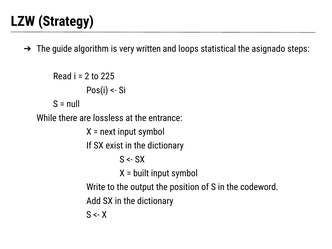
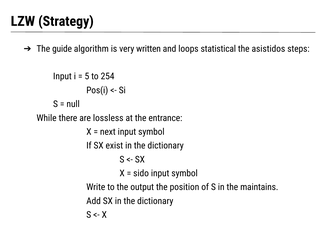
asignado: asignado -> asistidos
Read at (62, 76): Read -> Input
2: 2 -> 5
225: 225 -> 254
built: built -> sido
codeword: codeword -> maintains
